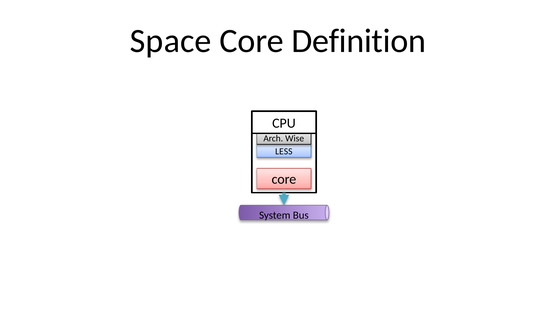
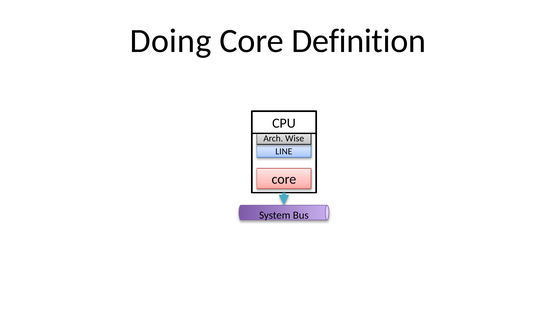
Space: Space -> Doing
LESS: LESS -> LINE
